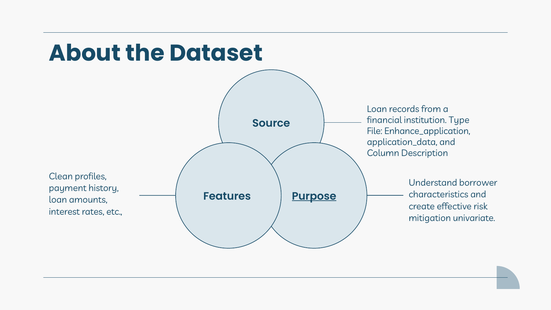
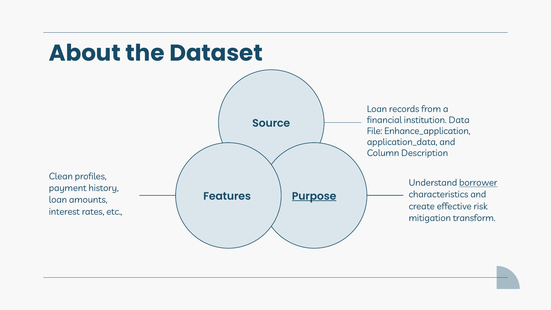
Type: Type -> Data
borrower underline: none -> present
univariate: univariate -> transform
